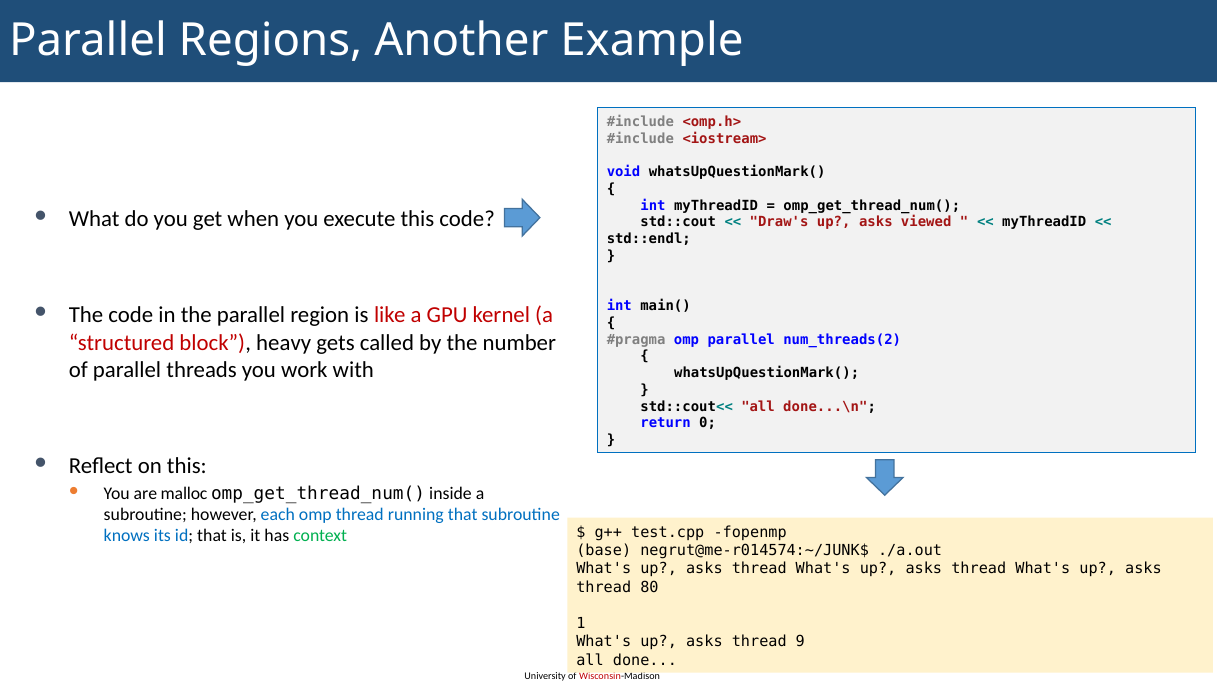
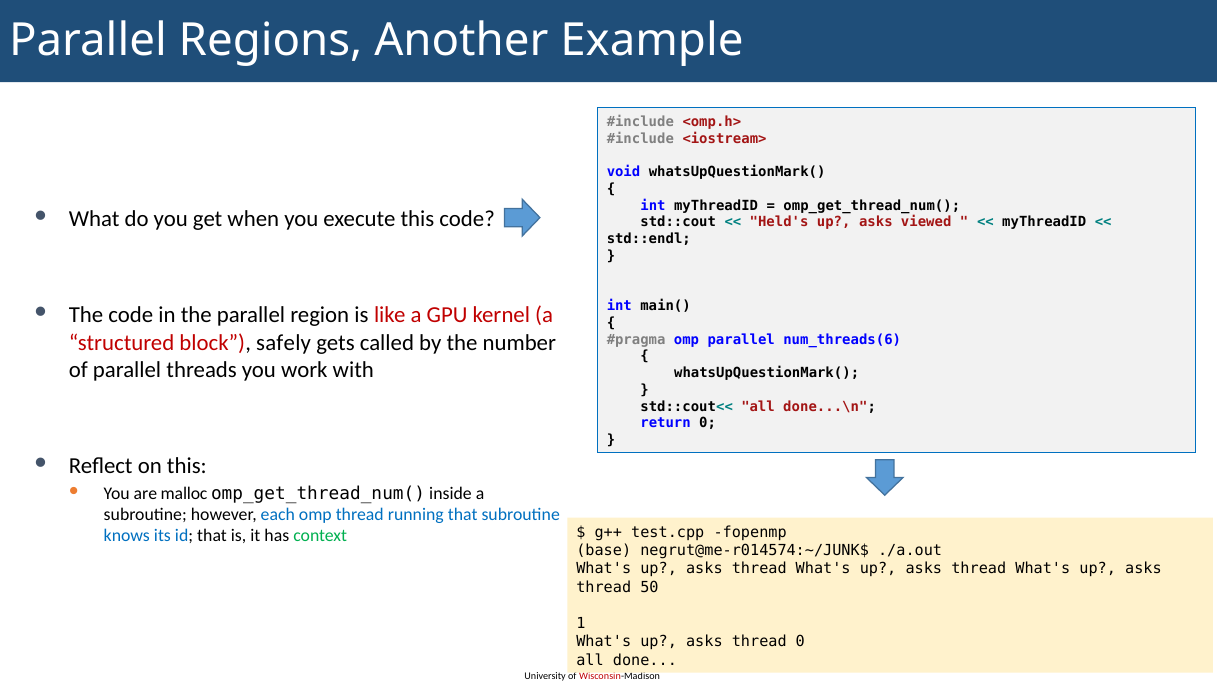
Draw's: Draw's -> Held's
heavy: heavy -> safely
num_threads(2: num_threads(2 -> num_threads(6
80: 80 -> 50
thread 9: 9 -> 0
